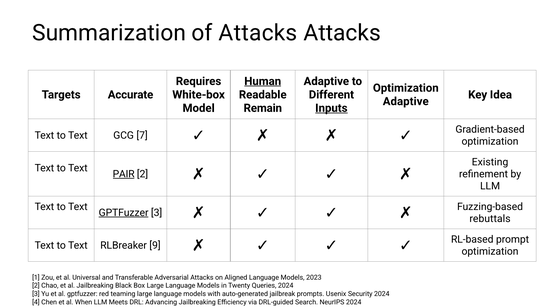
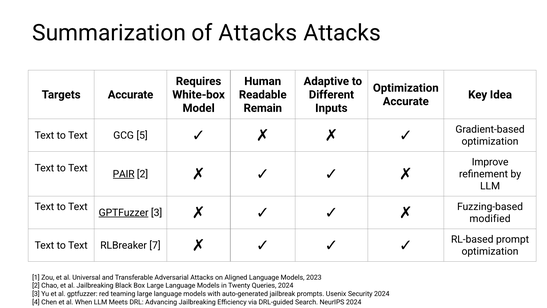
Human underline: present -> none
Adaptive at (406, 101): Adaptive -> Accurate
Inputs underline: present -> none
7: 7 -> 5
Existing: Existing -> Improve
rebuttals: rebuttals -> modified
9: 9 -> 7
